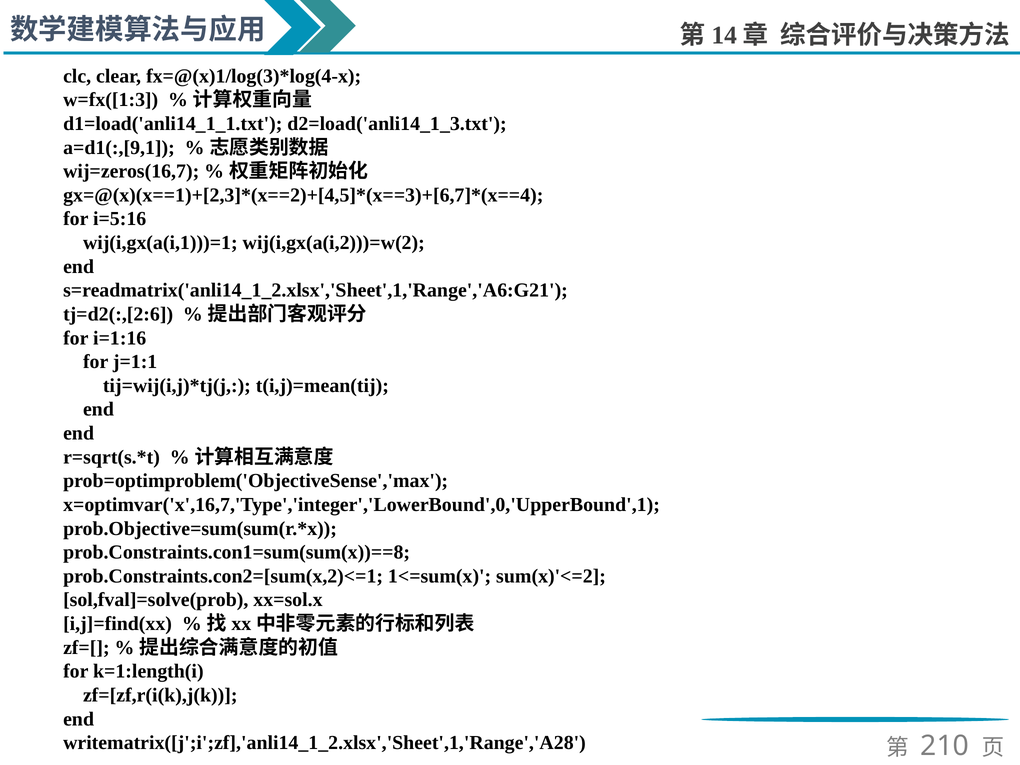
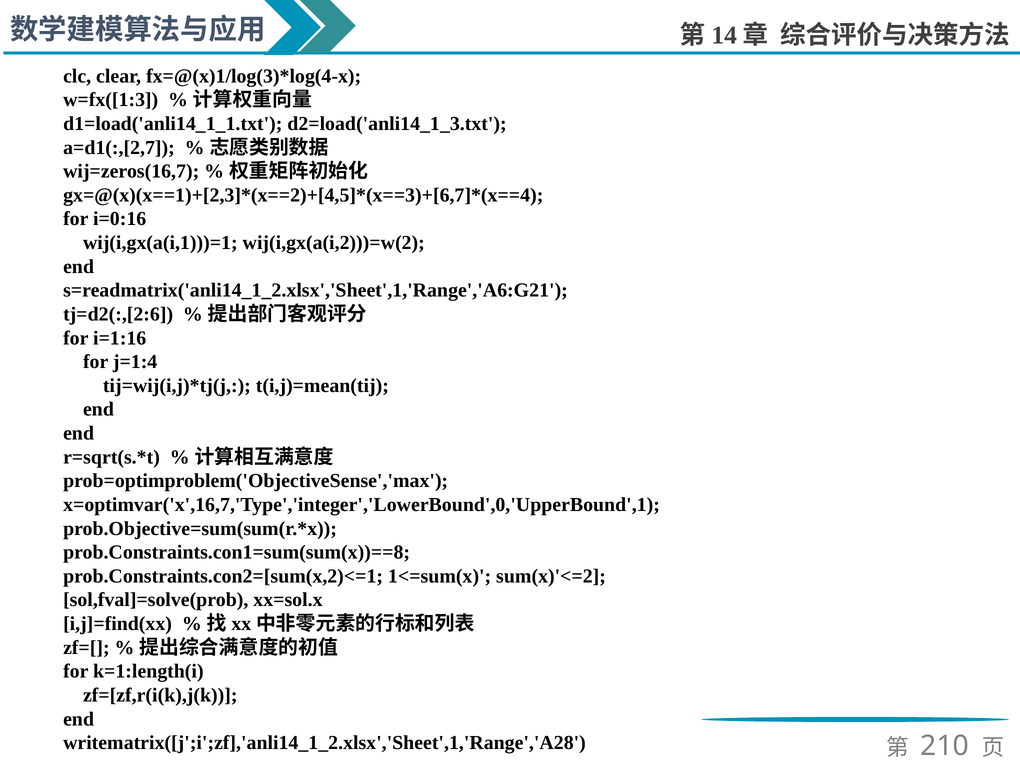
a=d1(:,[9,1: a=d1(:,[9,1 -> a=d1(:,[2,7
i=5:16: i=5:16 -> i=0:16
j=1:1: j=1:1 -> j=1:4
